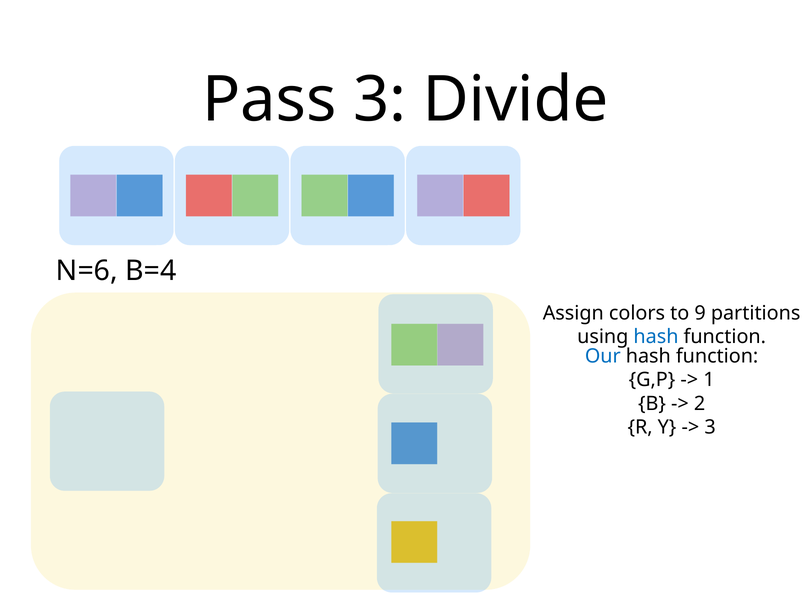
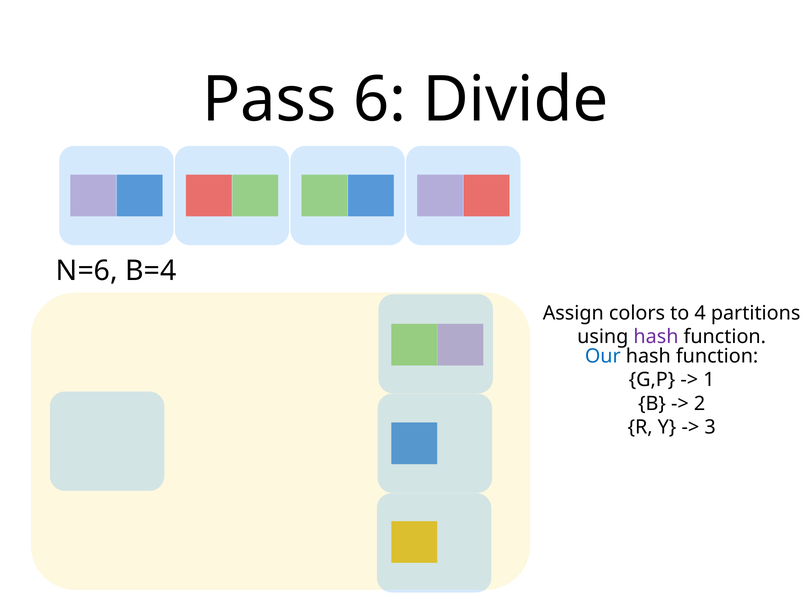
Pass 3: 3 -> 6
9: 9 -> 4
hash at (656, 337) colour: blue -> purple
